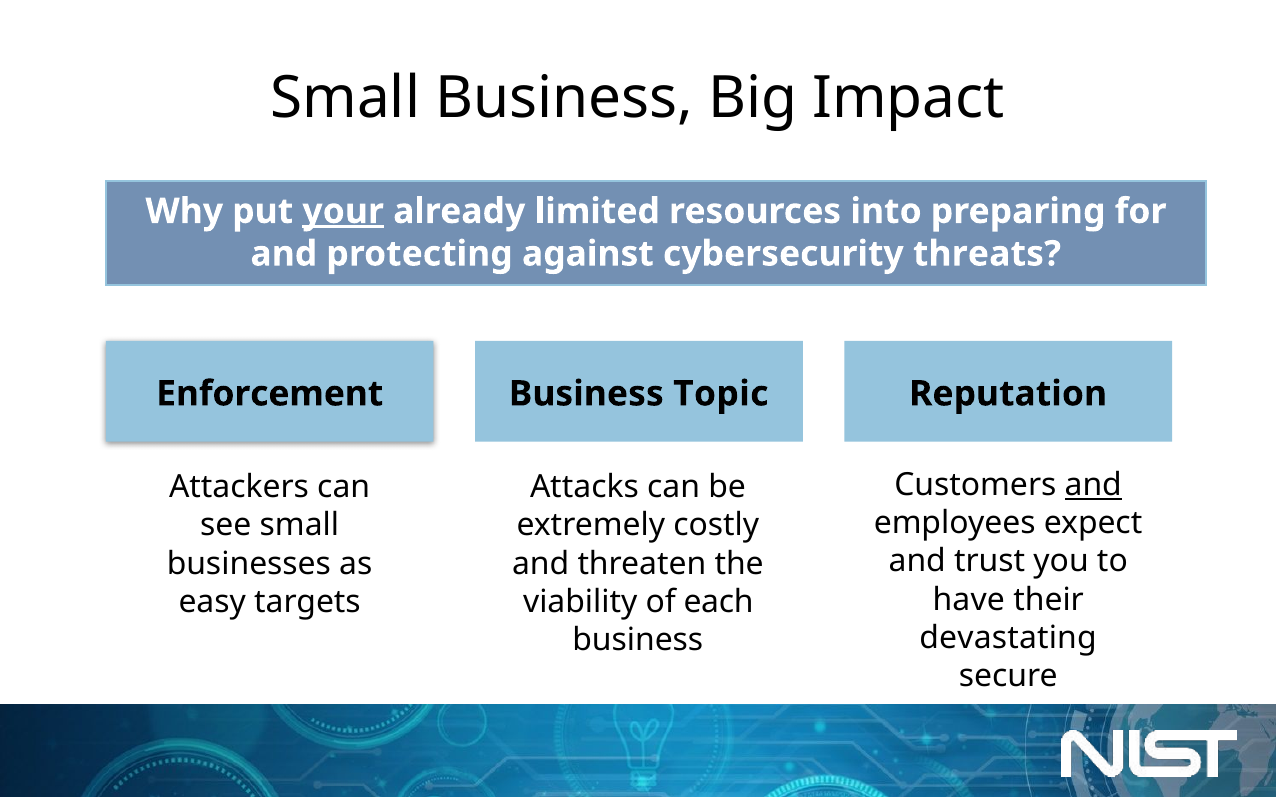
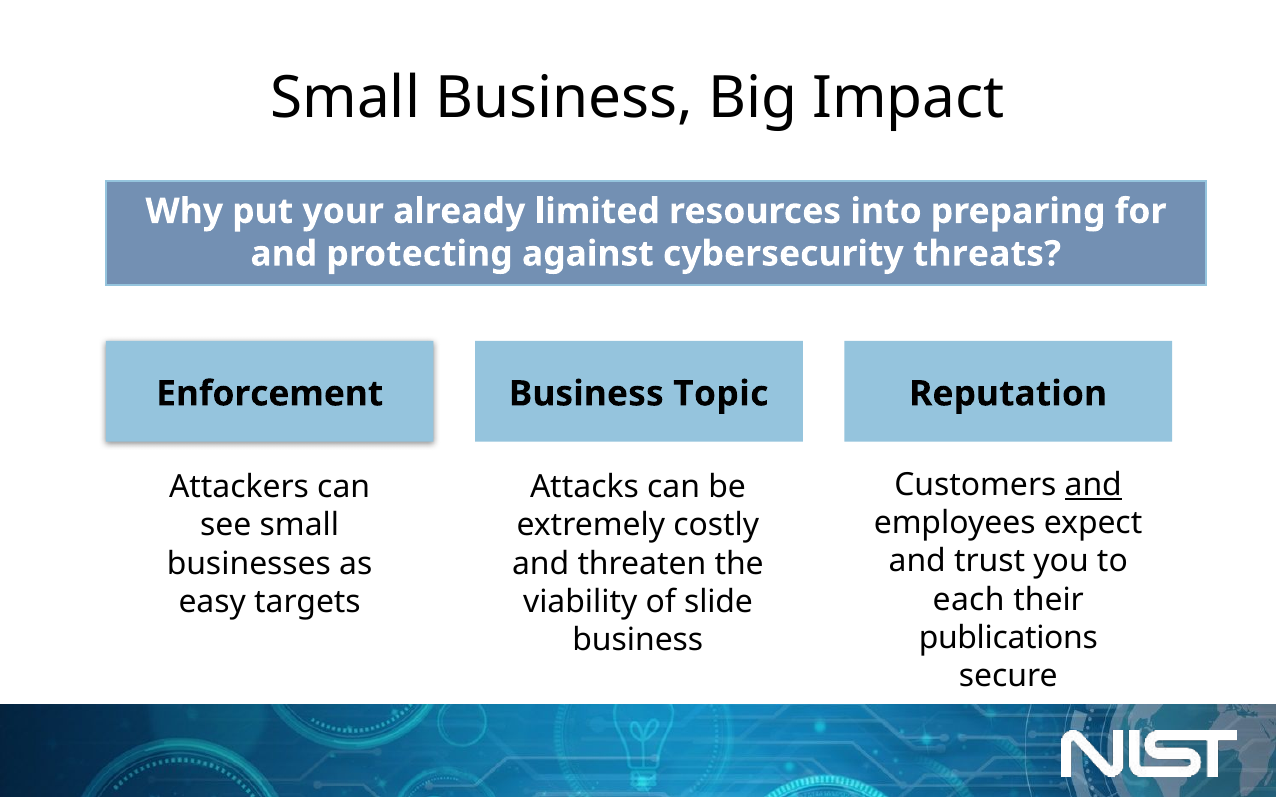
your underline: present -> none
have: have -> each
each: each -> slide
devastating: devastating -> publications
